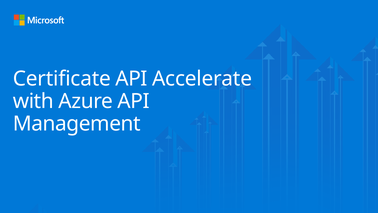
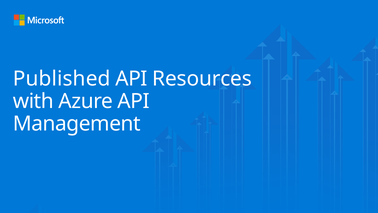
Certificate: Certificate -> Published
Accelerate: Accelerate -> Resources
